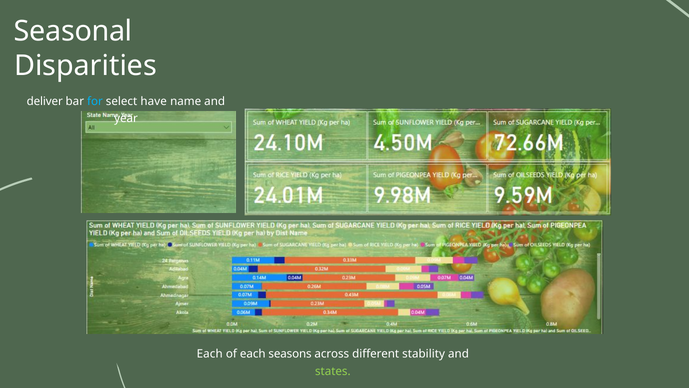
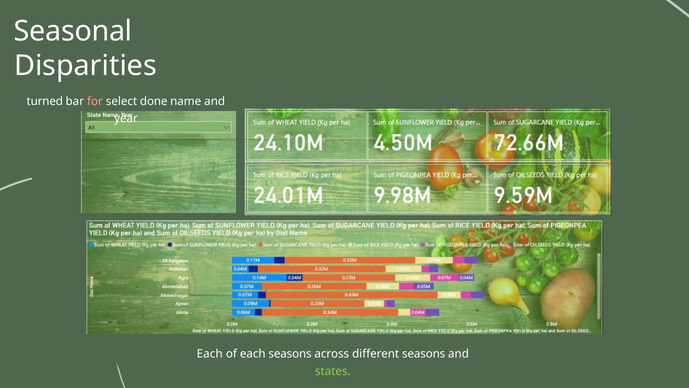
deliver: deliver -> turned
for colour: light blue -> pink
have: have -> done
different stability: stability -> seasons
